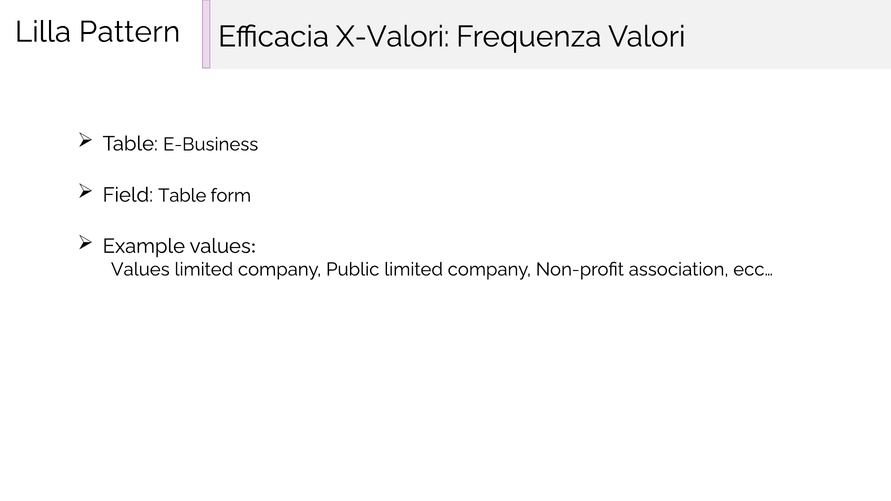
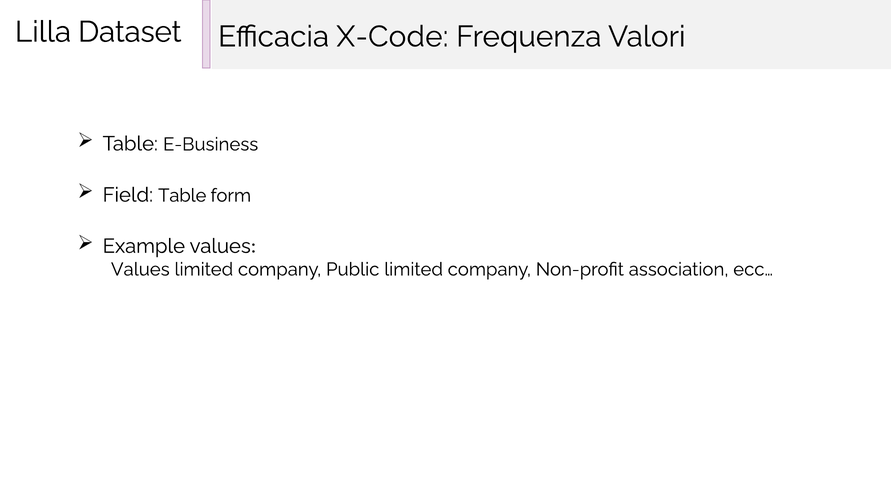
Pattern: Pattern -> Dataset
X-Valori: X-Valori -> X-Code
